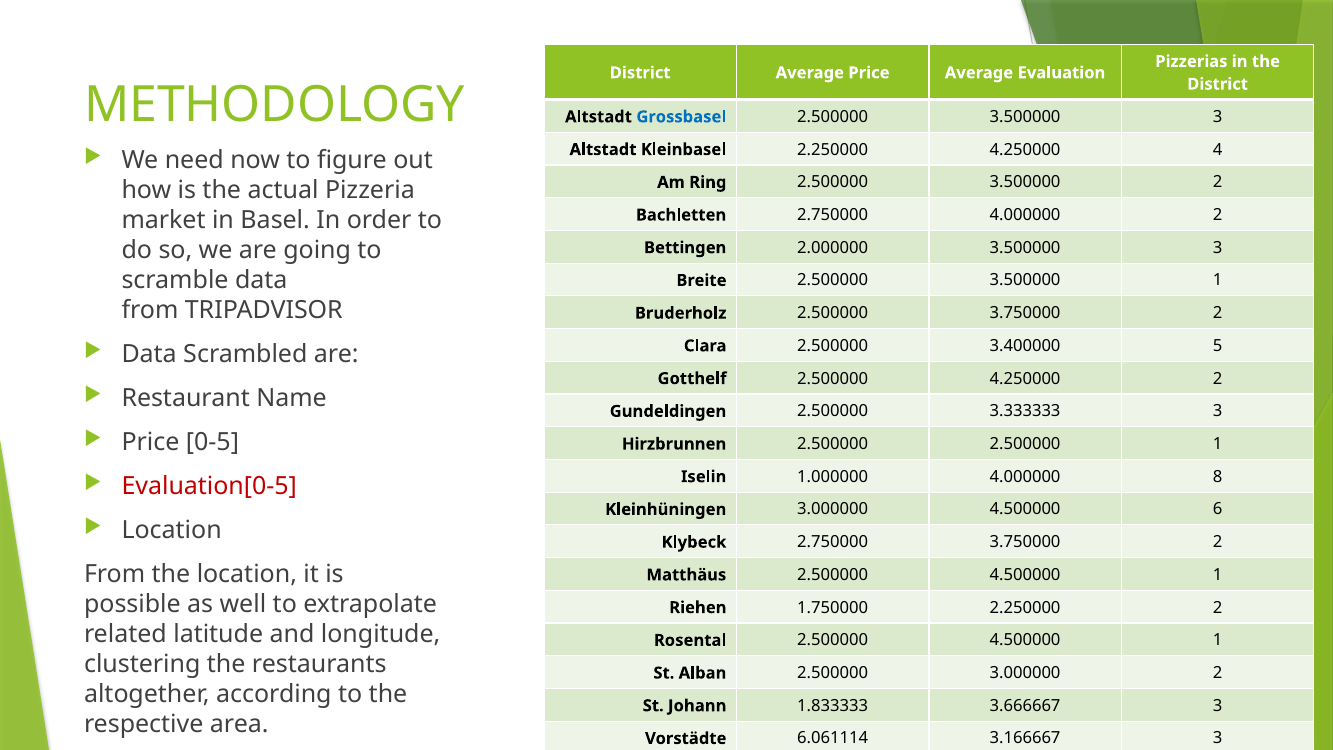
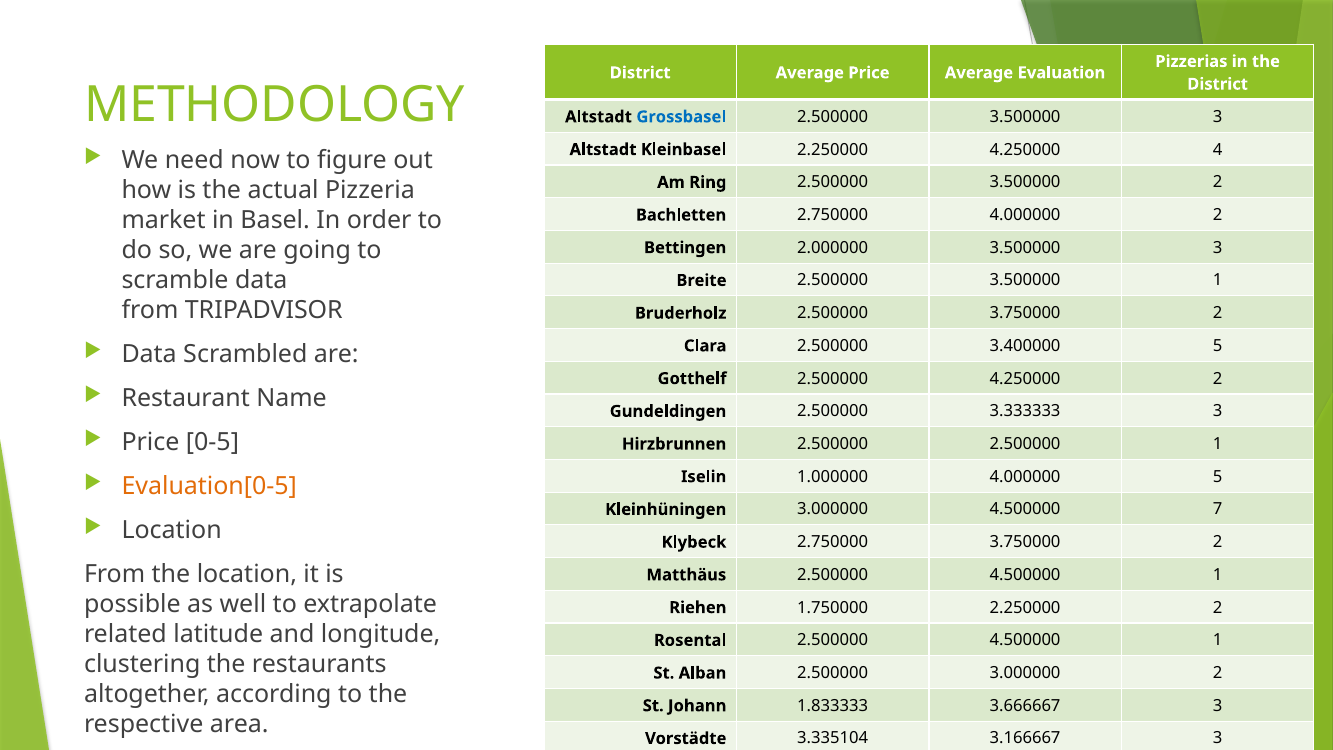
4.000000 8: 8 -> 5
Evaluation[0-5 colour: red -> orange
6: 6 -> 7
6.061114: 6.061114 -> 3.335104
